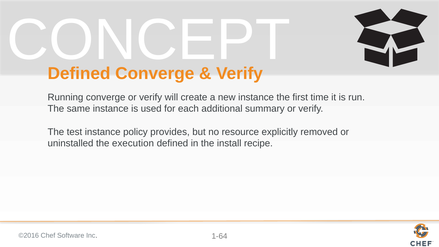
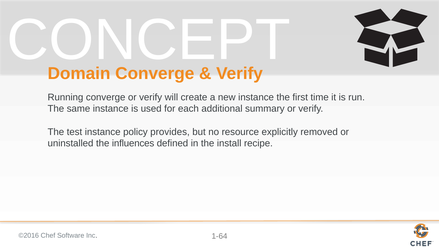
Defined at (79, 74): Defined -> Domain
execution: execution -> influences
